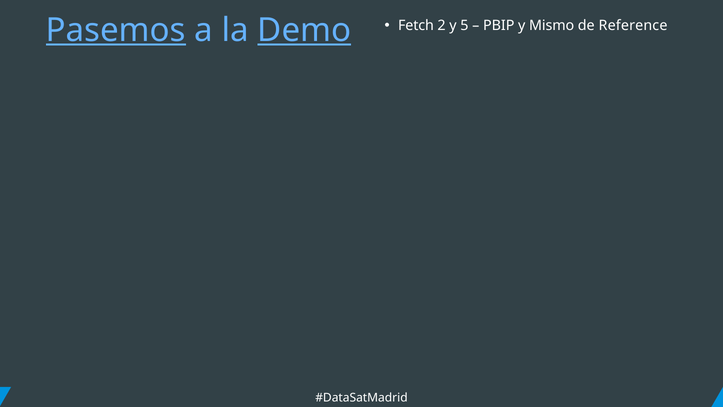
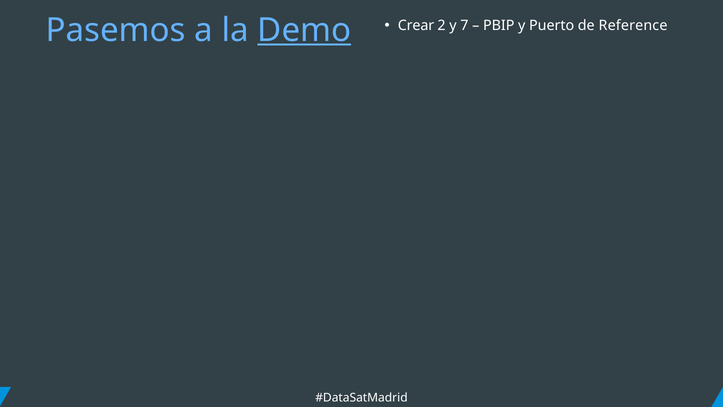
Pasemos underline: present -> none
Fetch: Fetch -> Crear
5: 5 -> 7
Mismo: Mismo -> Puerto
